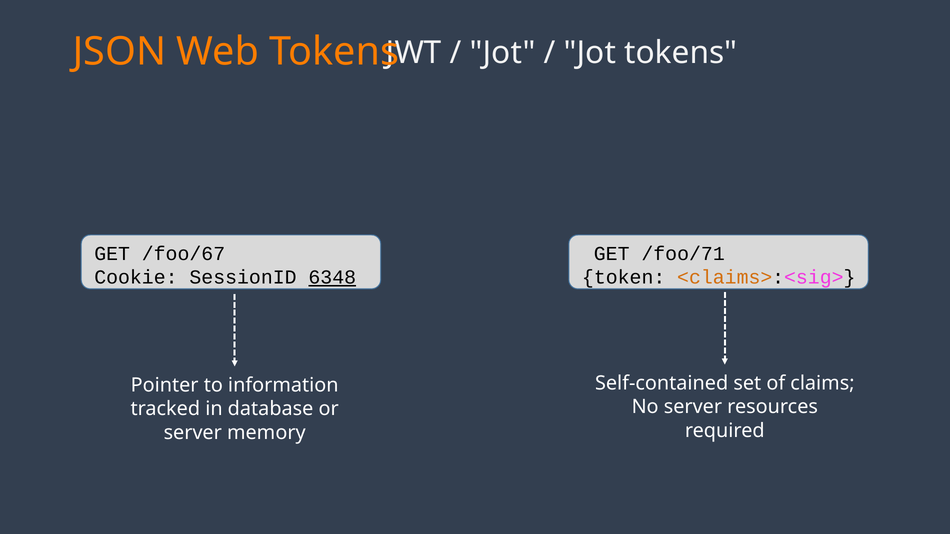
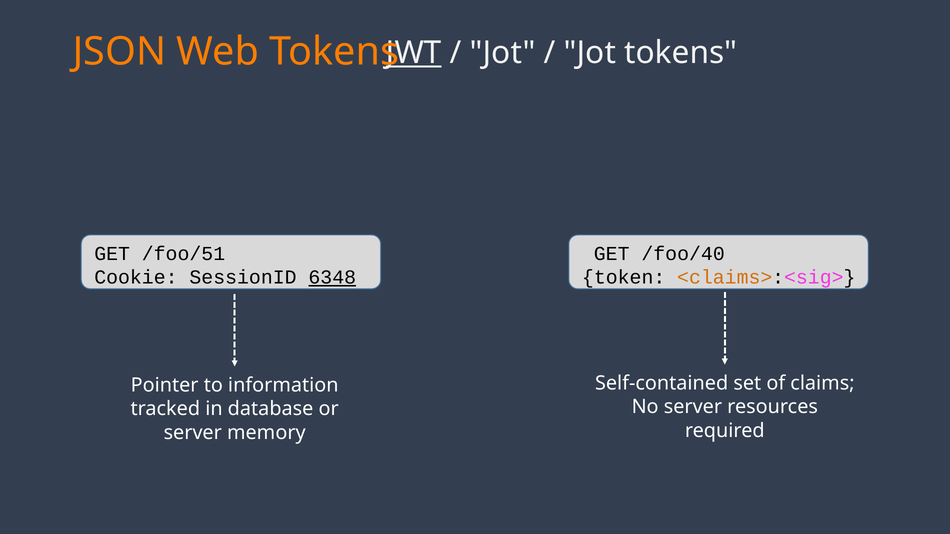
JWT underline: none -> present
/foo/67: /foo/67 -> /foo/51
/foo/71: /foo/71 -> /foo/40
